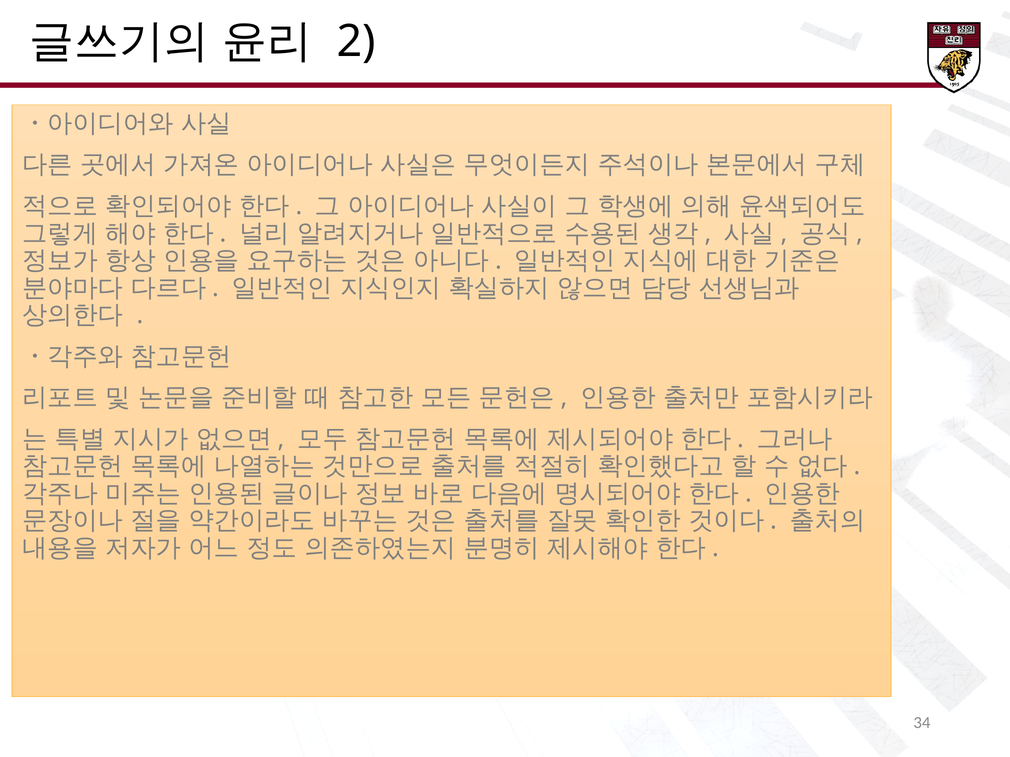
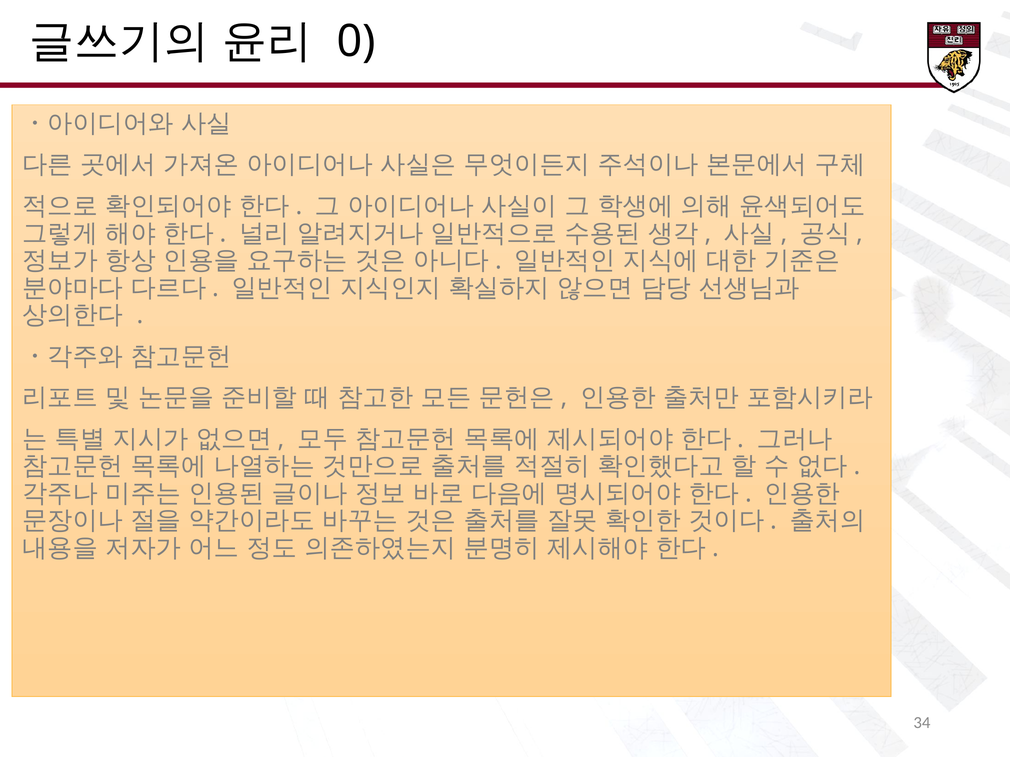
2: 2 -> 0
